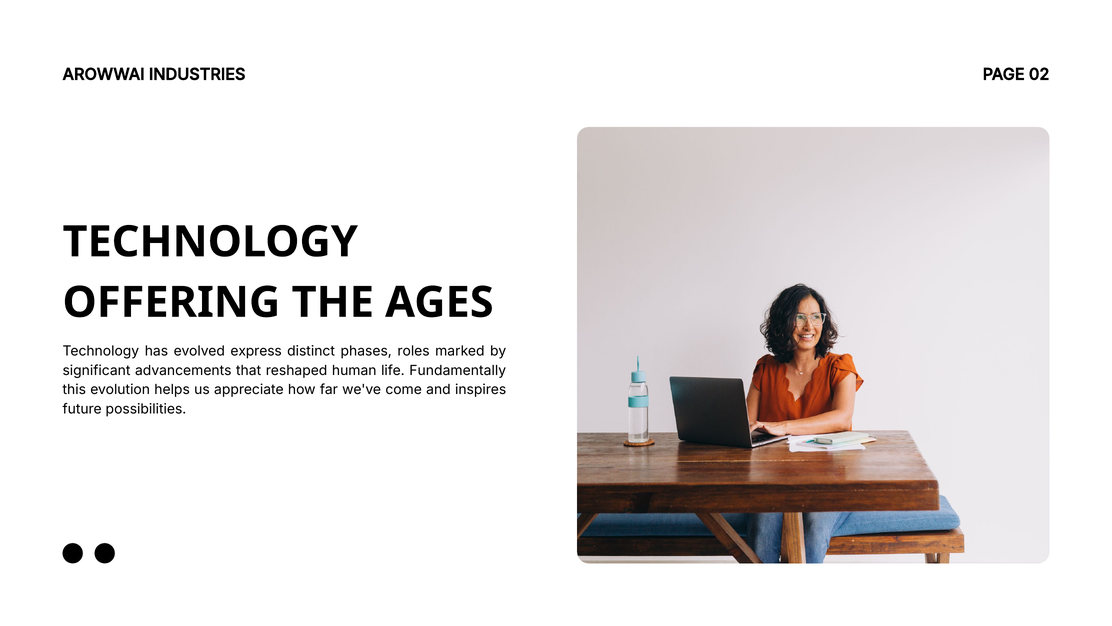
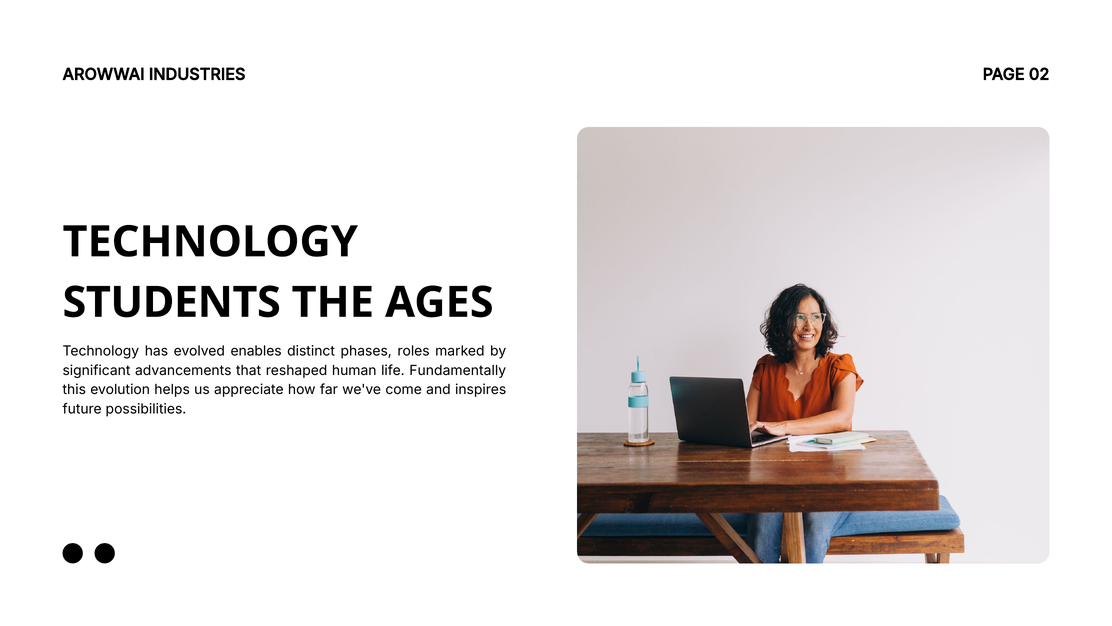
OFFERING: OFFERING -> STUDENTS
express: express -> enables
